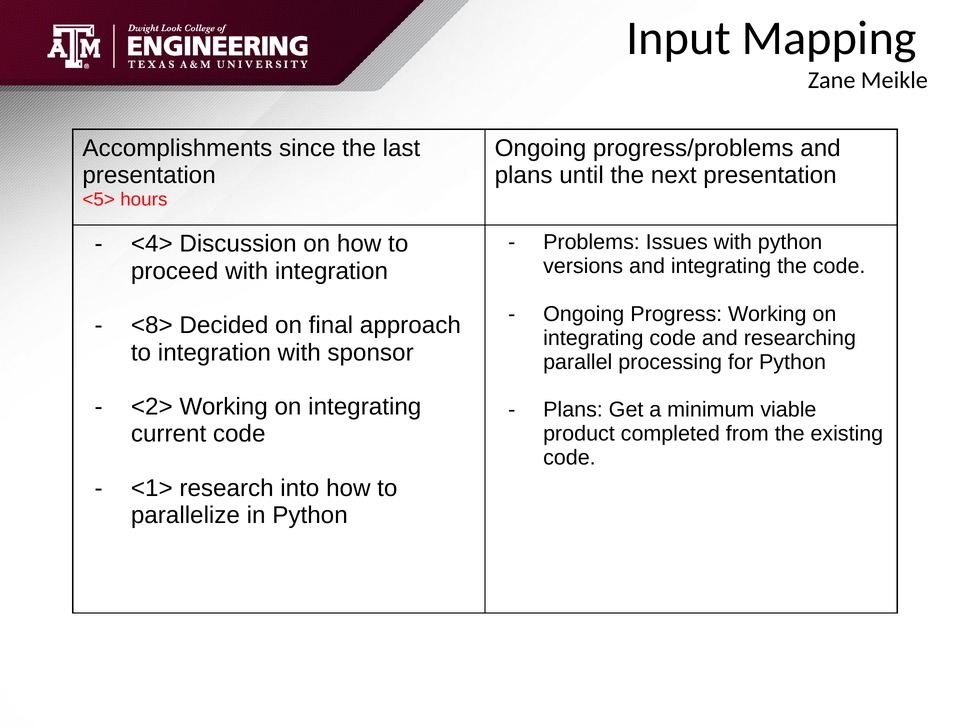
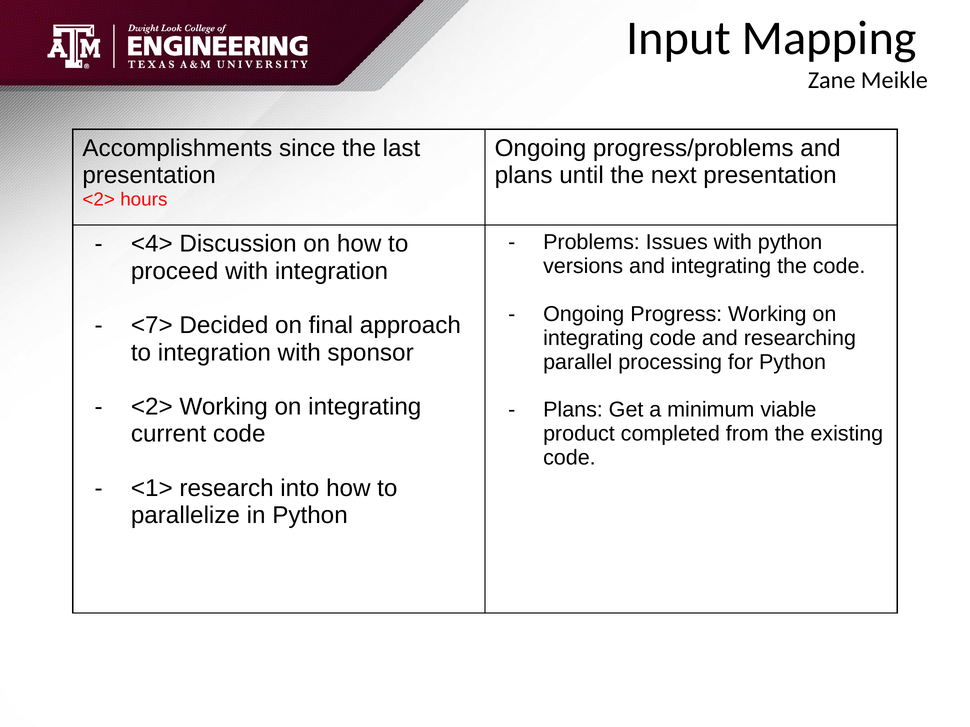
<5> at (99, 199): <5> -> <2>
<8>: <8> -> <7>
